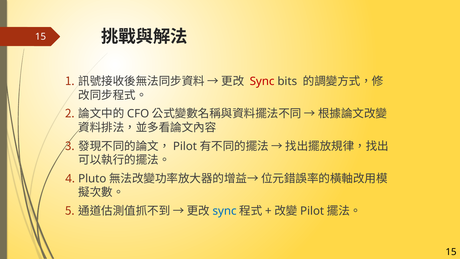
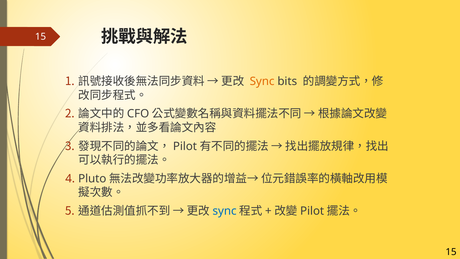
Sync at (262, 81) colour: red -> orange
